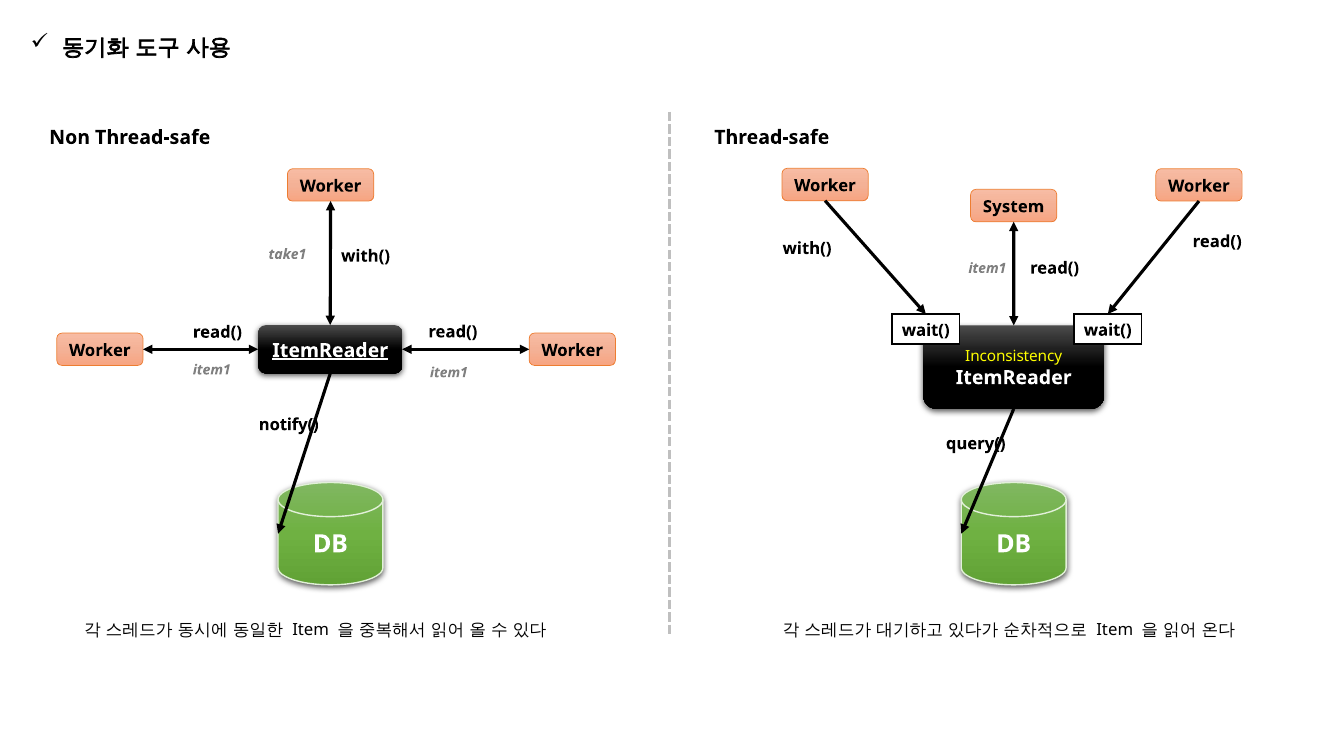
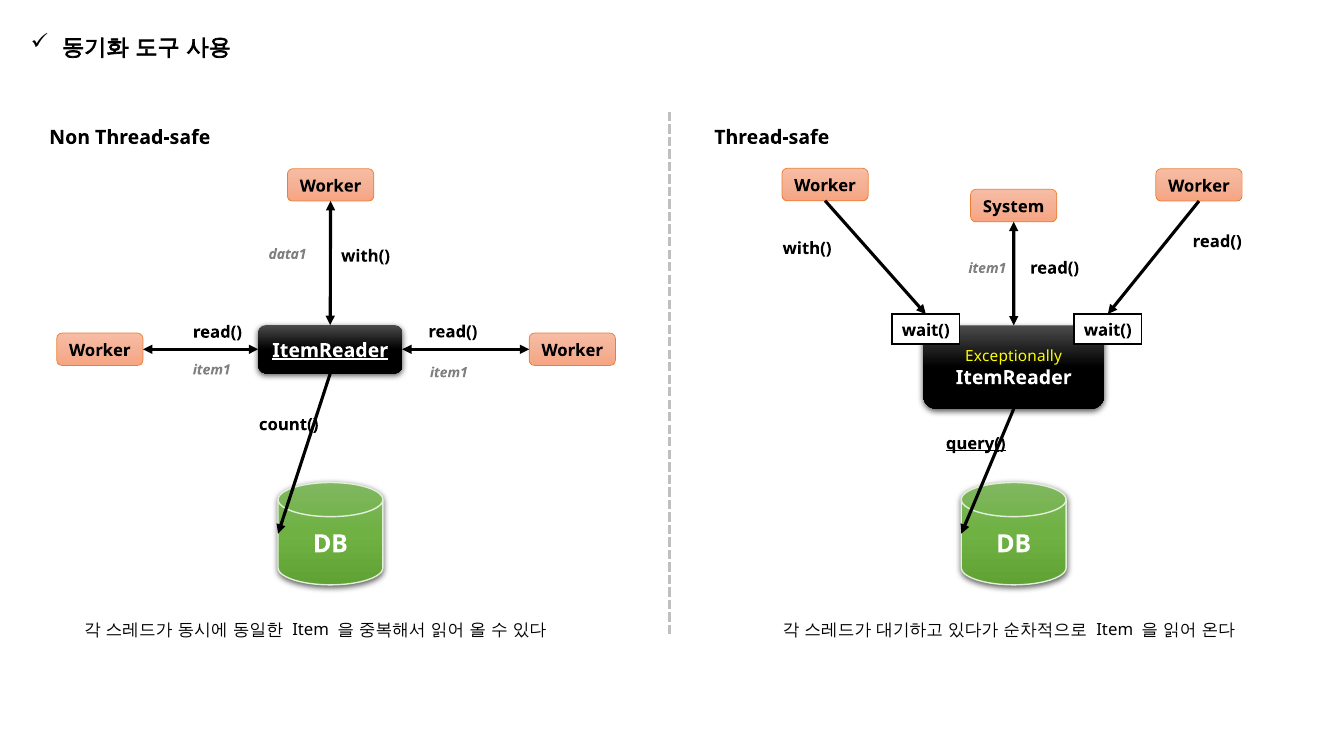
take1: take1 -> data1
Inconsistency: Inconsistency -> Exceptionally
notify(: notify( -> count(
query( underline: none -> present
